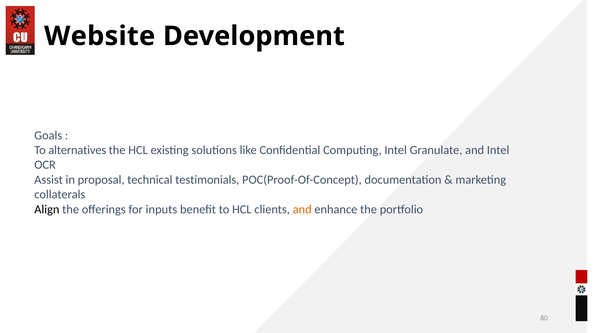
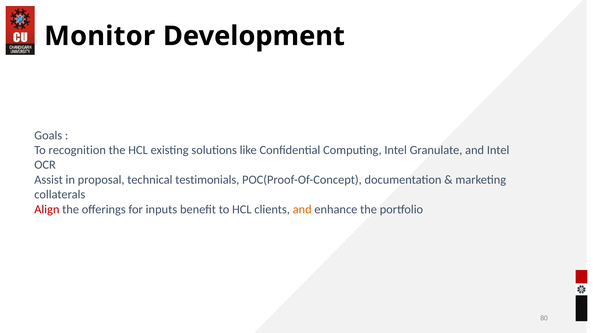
Website: Website -> Monitor
alternatives: alternatives -> recognition
Align colour: black -> red
